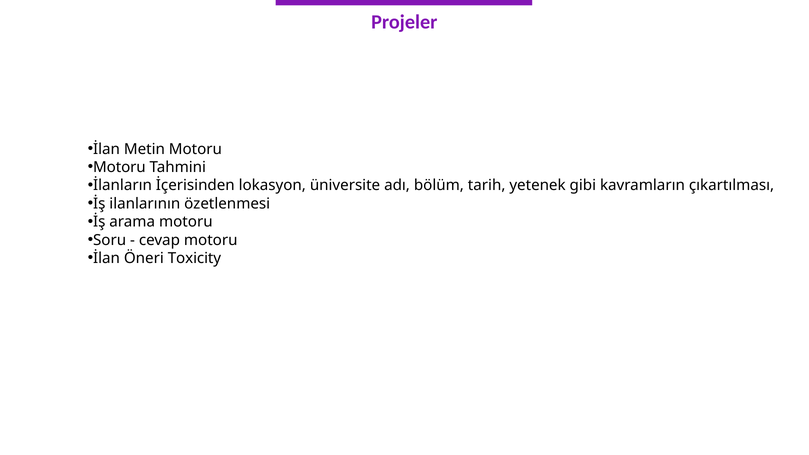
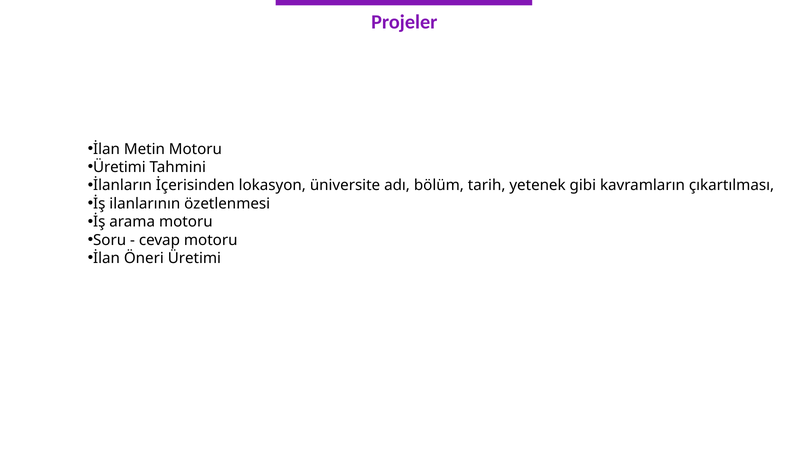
Motoru at (119, 167): Motoru -> Üretimi
Öneri Toxicity: Toxicity -> Üretimi
